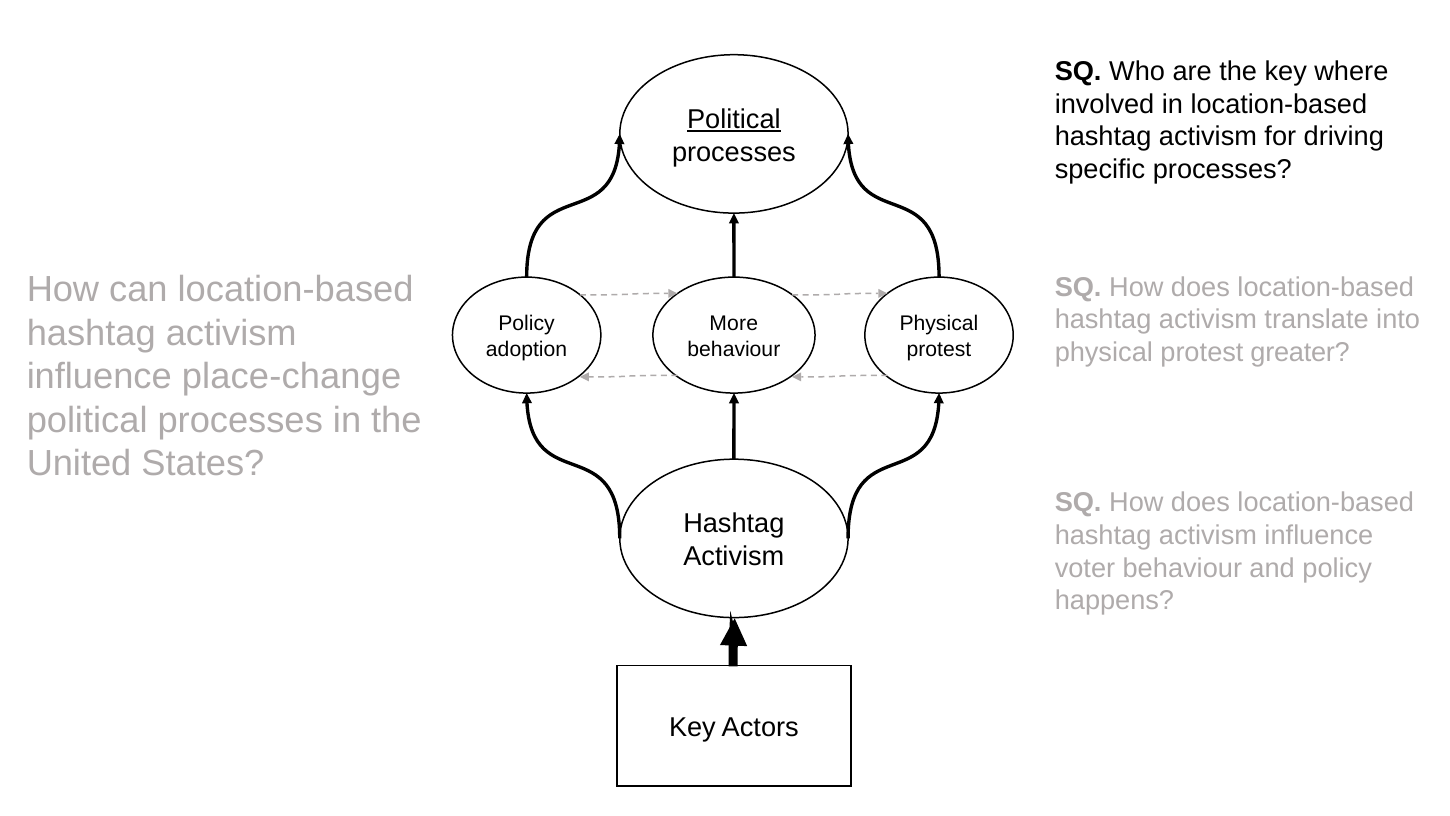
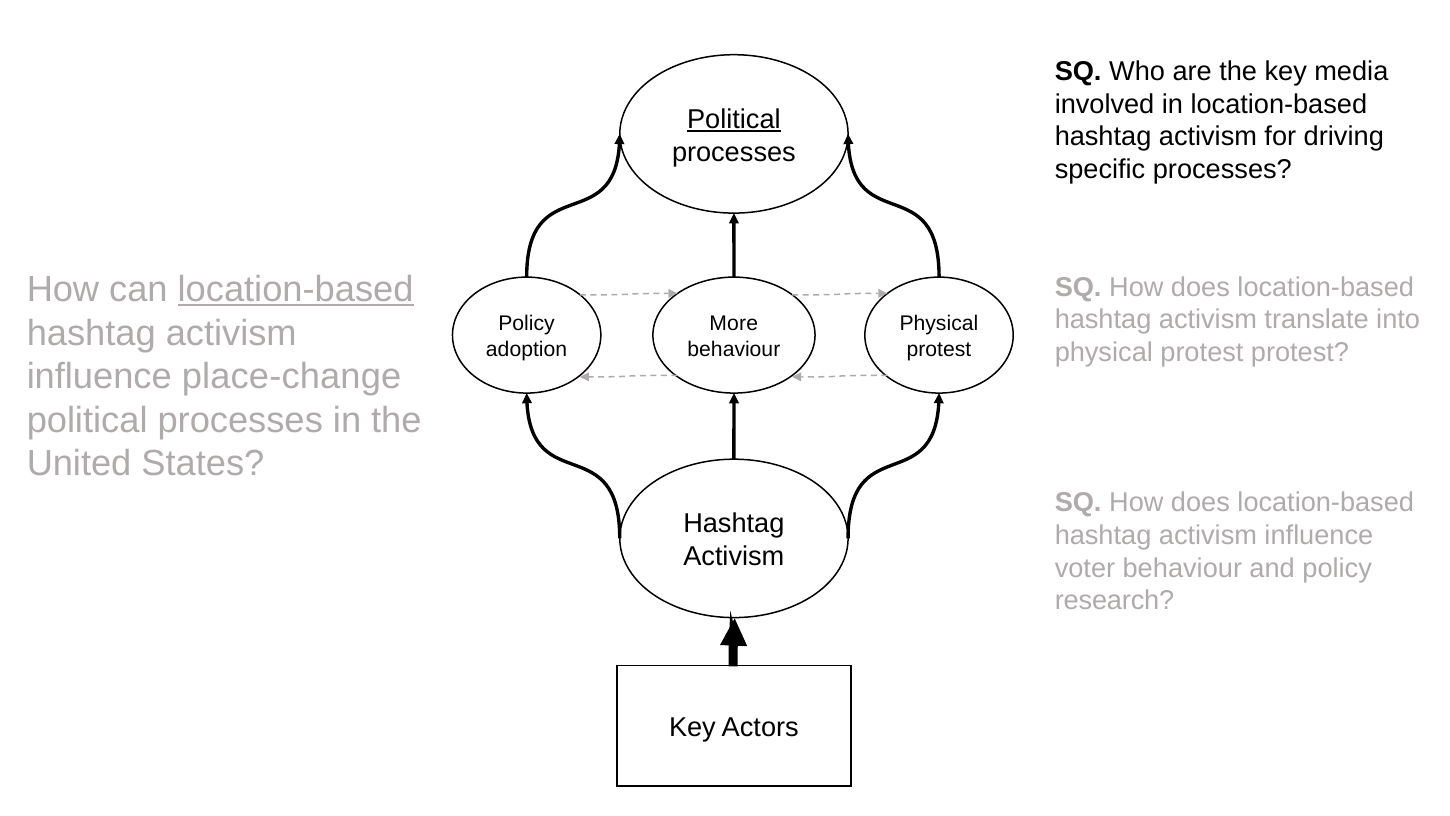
where: where -> media
location-based at (296, 290) underline: none -> present
protest greater: greater -> protest
happens: happens -> research
